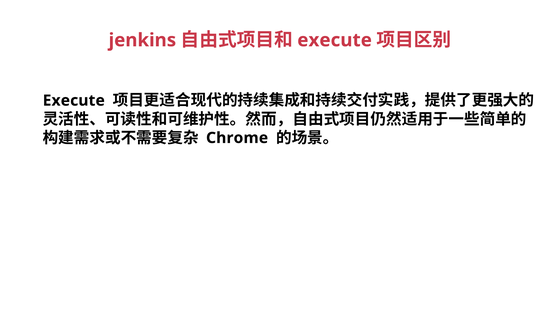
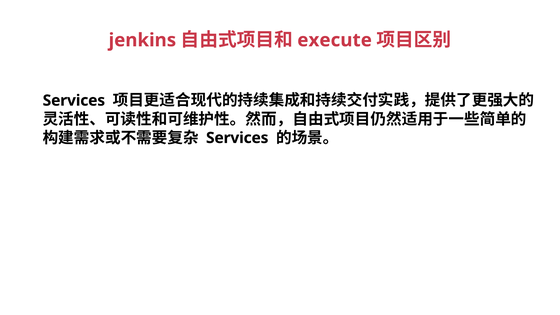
Execute at (74, 101): Execute -> Services
Chrome at (237, 138): Chrome -> Services
